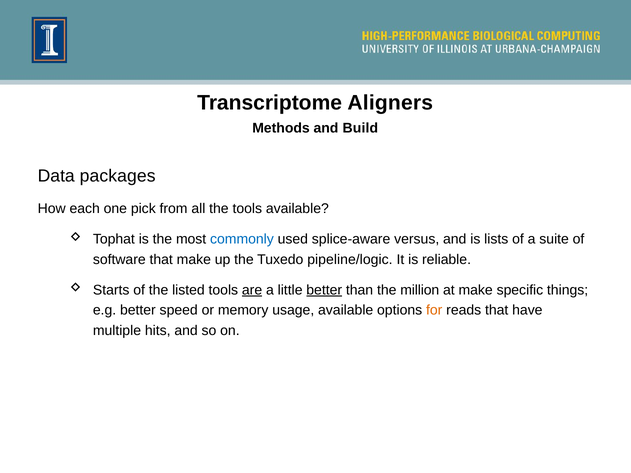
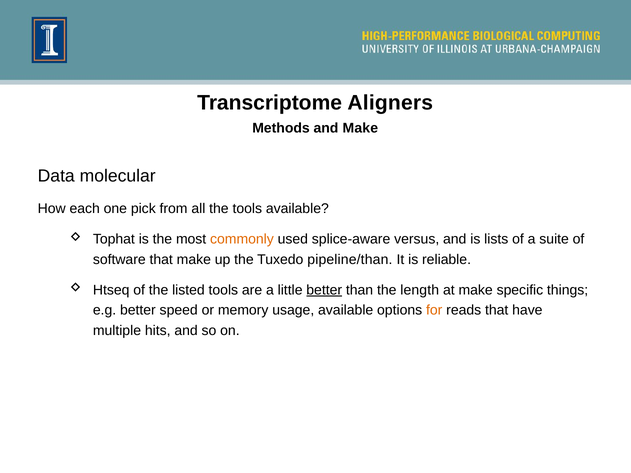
and Build: Build -> Make
packages: packages -> molecular
commonly colour: blue -> orange
pipeline/logic: pipeline/logic -> pipeline/than
Starts: Starts -> Htseq
are underline: present -> none
million: million -> length
